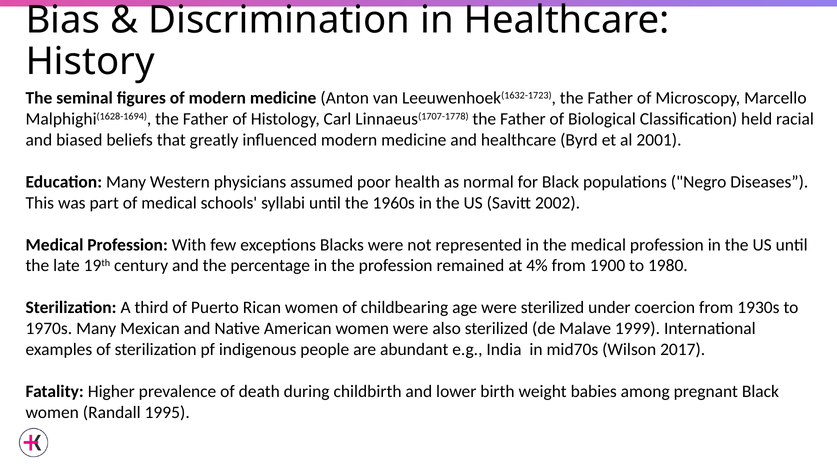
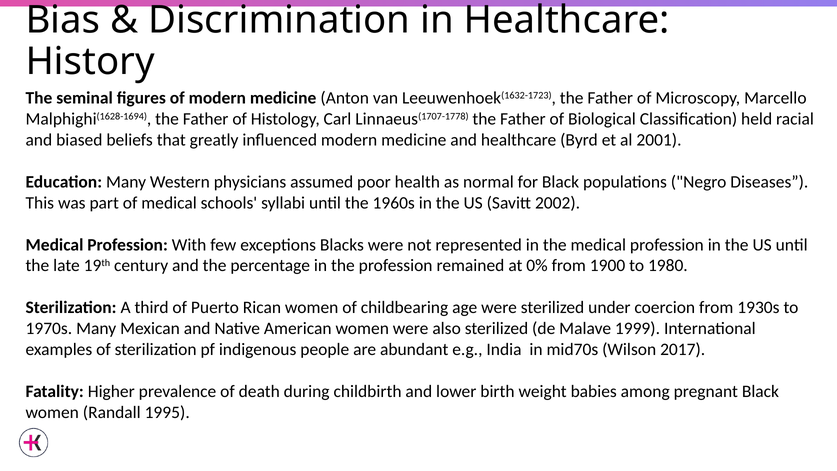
4%: 4% -> 0%
